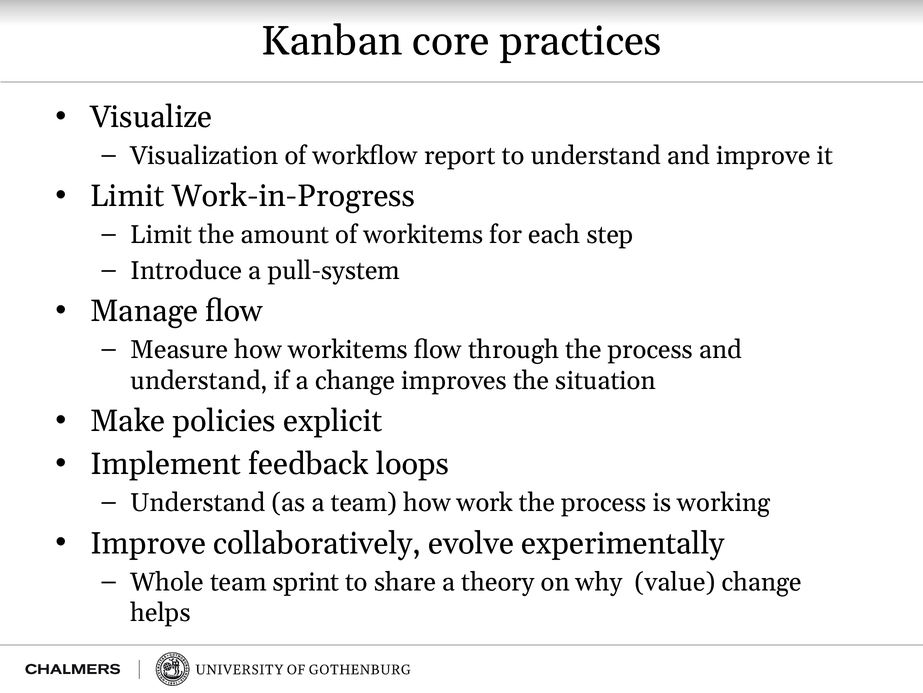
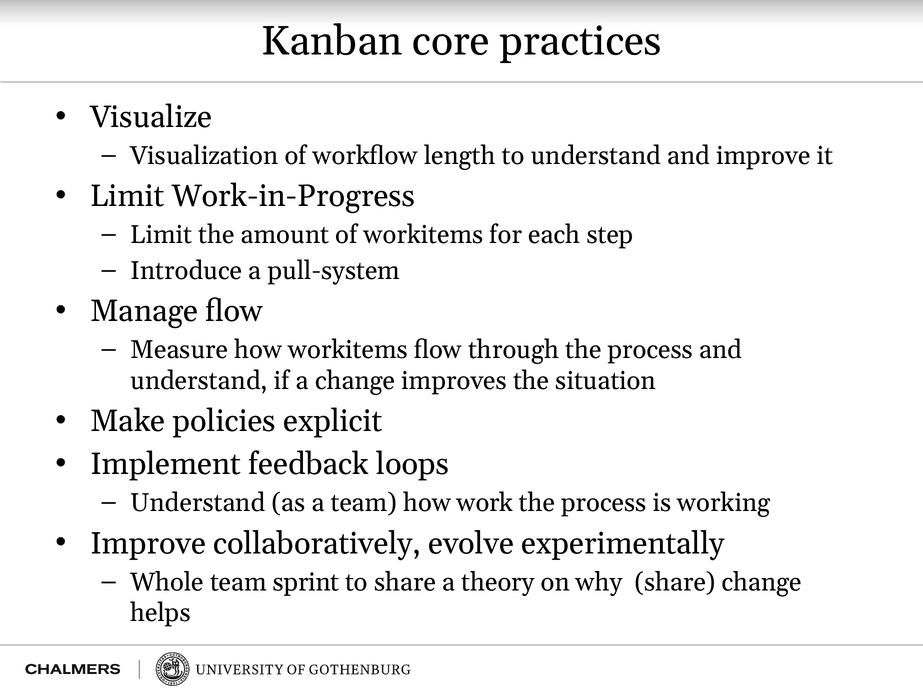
report: report -> length
why value: value -> share
